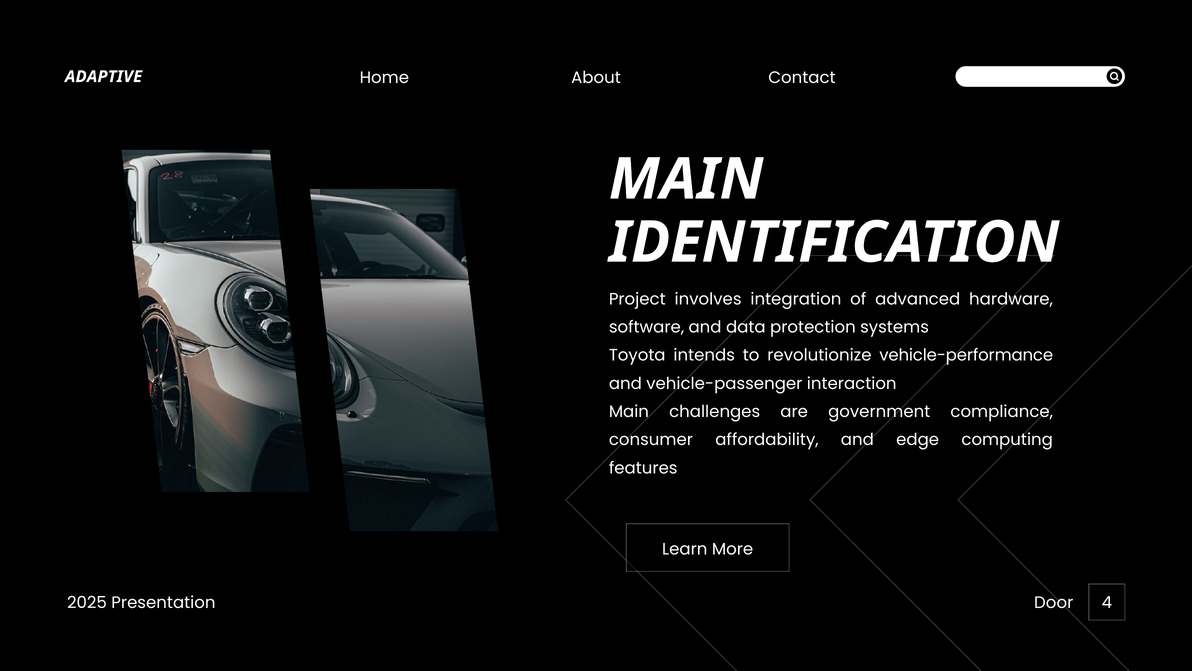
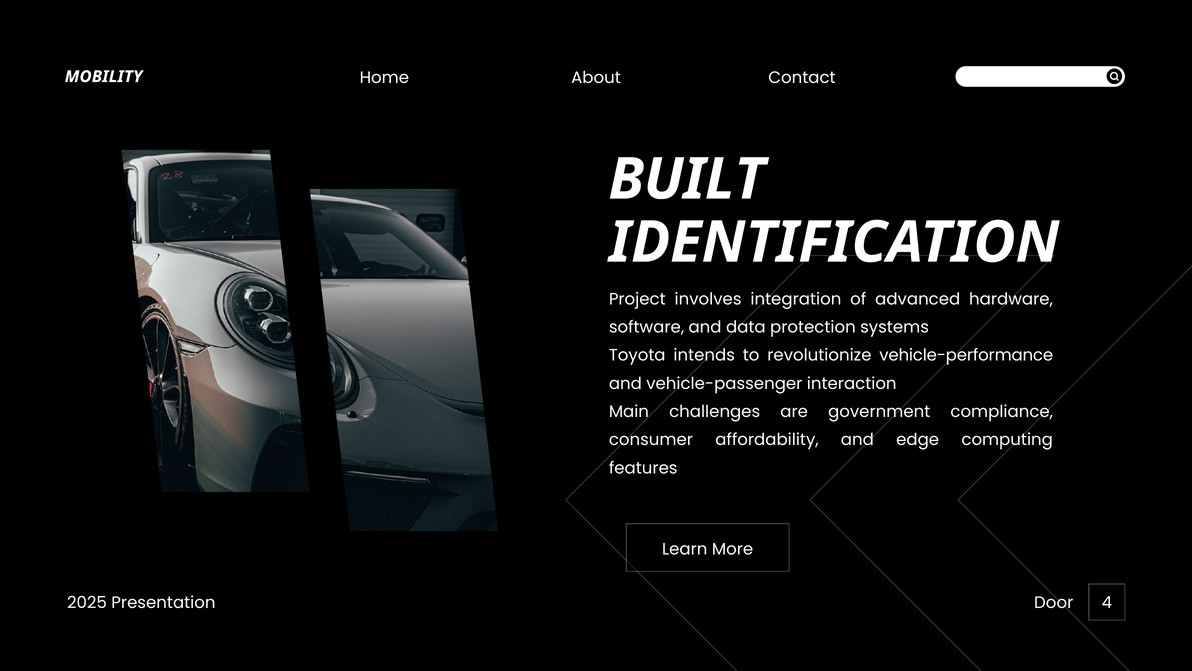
ADAPTIVE: ADAPTIVE -> MOBILITY
MAIN at (686, 179): MAIN -> BUILT
